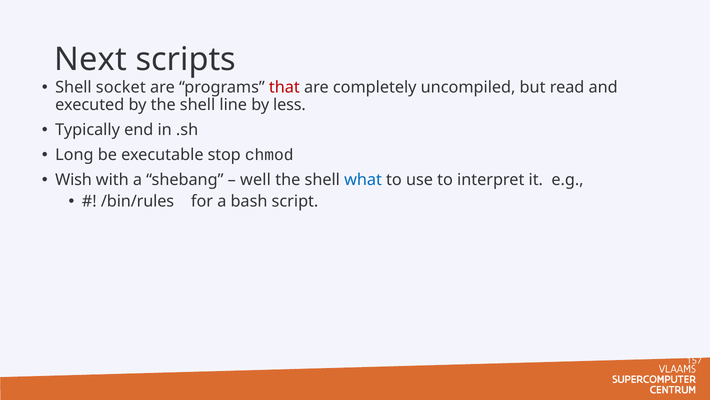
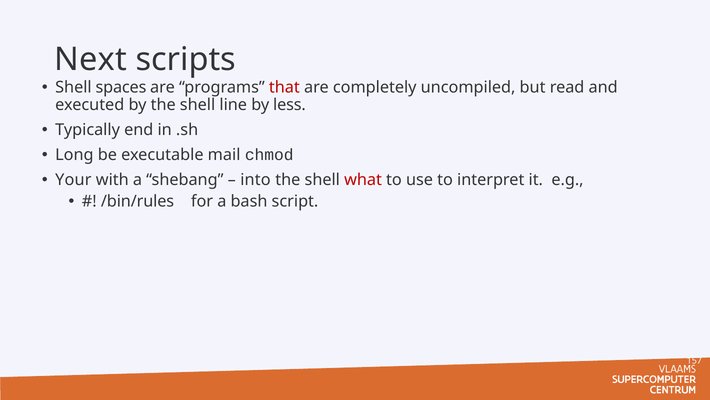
socket: socket -> spaces
stop: stop -> mail
Wish: Wish -> Your
well: well -> into
what colour: blue -> red
